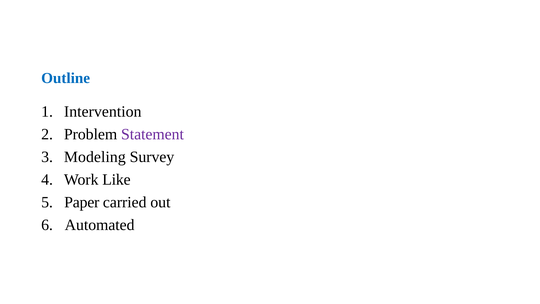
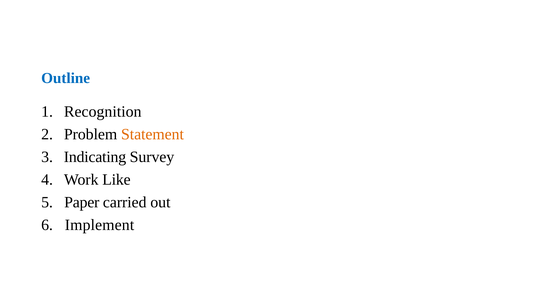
Intervention: Intervention -> Recognition
Statement colour: purple -> orange
Modeling: Modeling -> Indicating
Automated: Automated -> Implement
